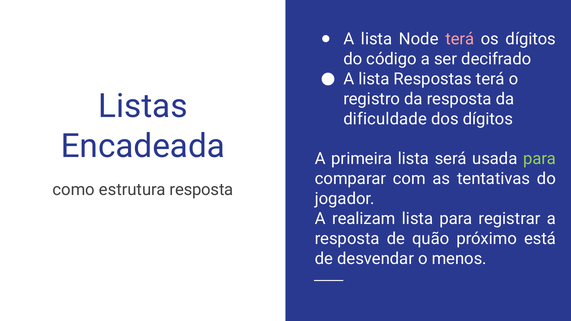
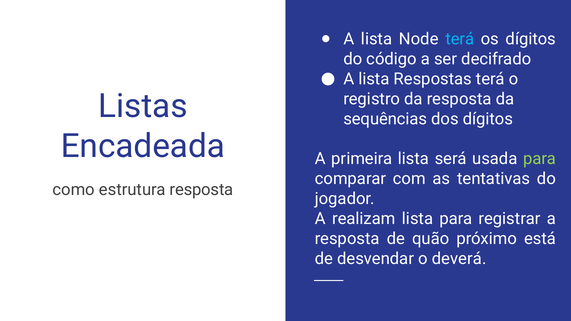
terá at (460, 39) colour: pink -> light blue
dificuldade: dificuldade -> sequências
menos: menos -> deverá
